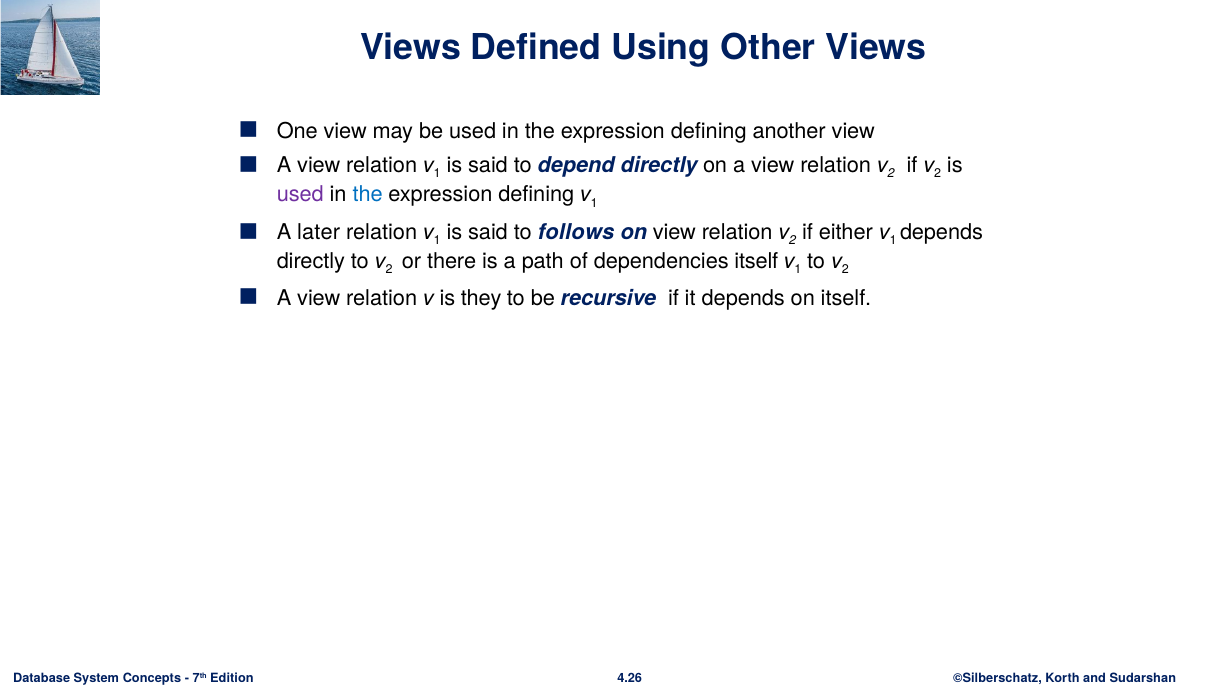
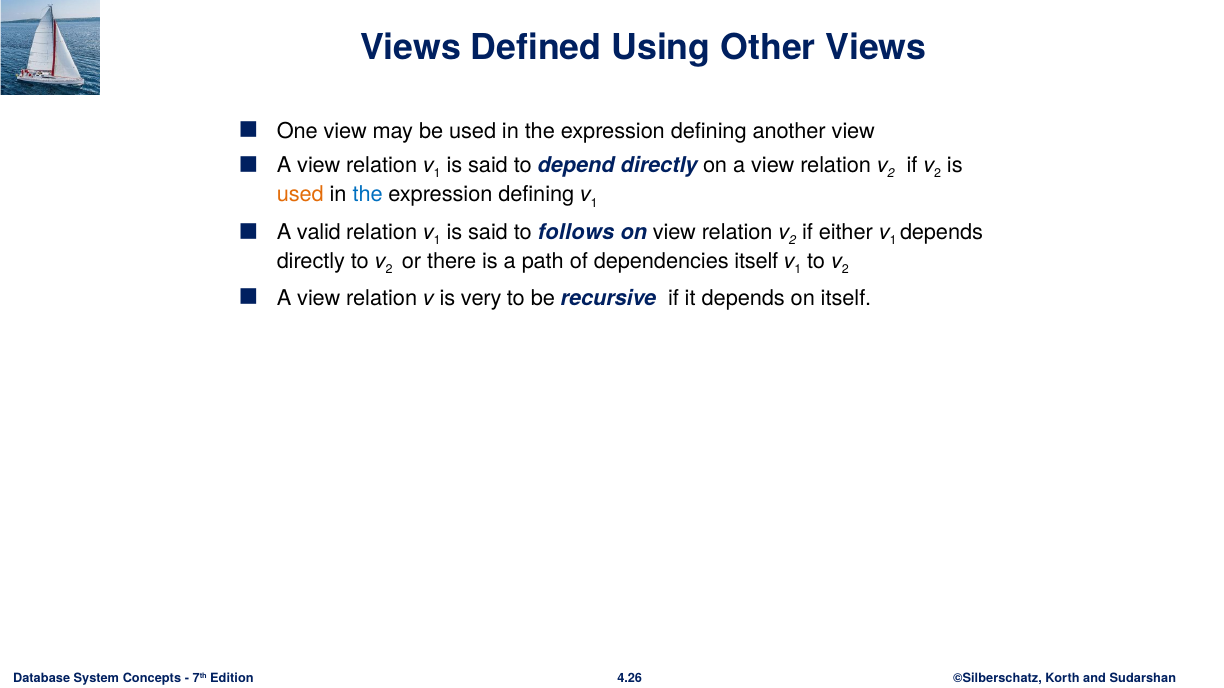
used at (300, 195) colour: purple -> orange
later: later -> valid
they: they -> very
